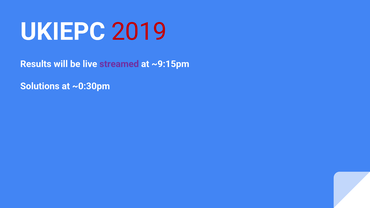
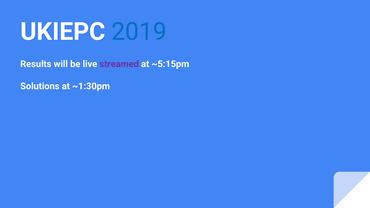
2019 colour: red -> blue
~9:15pm: ~9:15pm -> ~5:15pm
~0:30pm: ~0:30pm -> ~1:30pm
